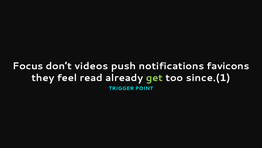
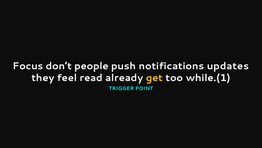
videos: videos -> people
favicons: favicons -> updates
get colour: light green -> yellow
since.(1: since.(1 -> while.(1
